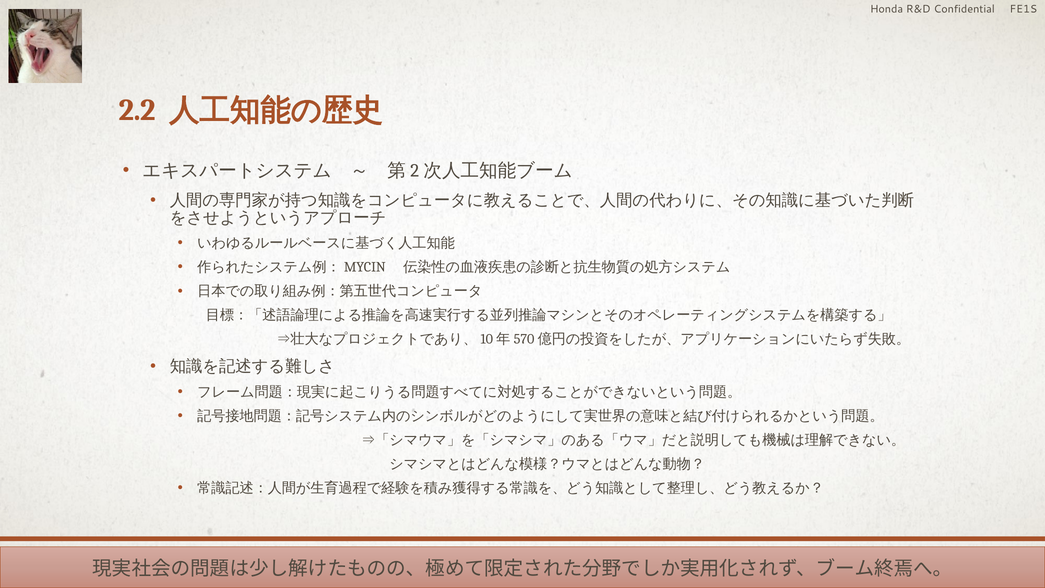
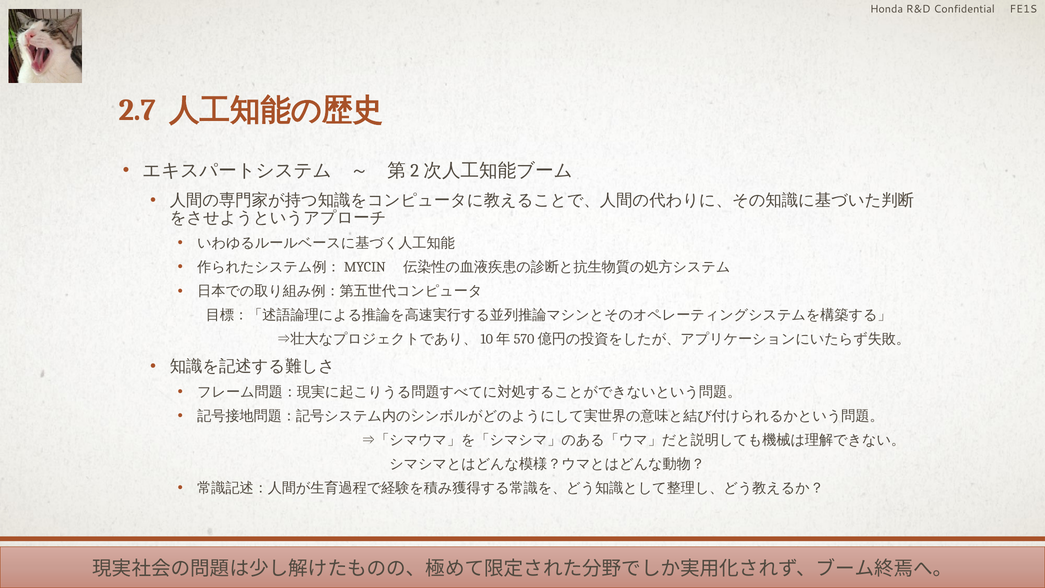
2.2: 2.2 -> 2.7
